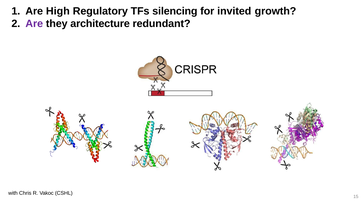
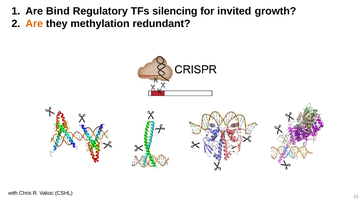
High: High -> Bind
Are at (34, 24) colour: purple -> orange
architecture: architecture -> methylation
